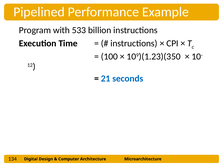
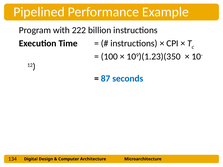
533: 533 -> 222
21: 21 -> 87
